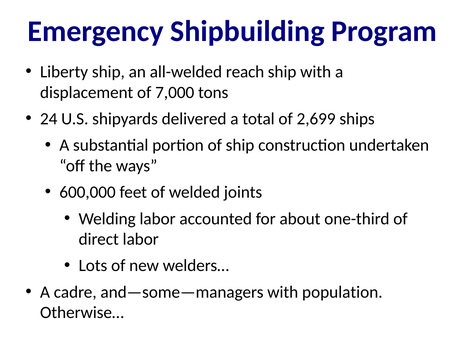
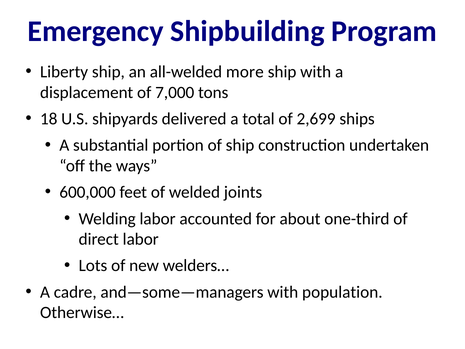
reach: reach -> more
24: 24 -> 18
